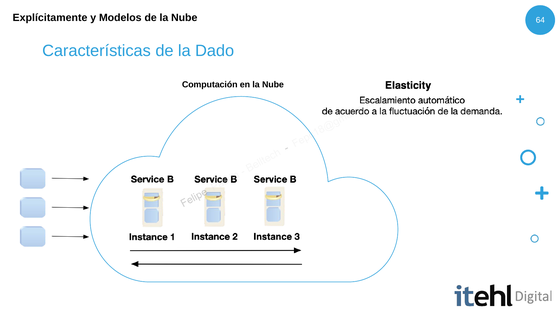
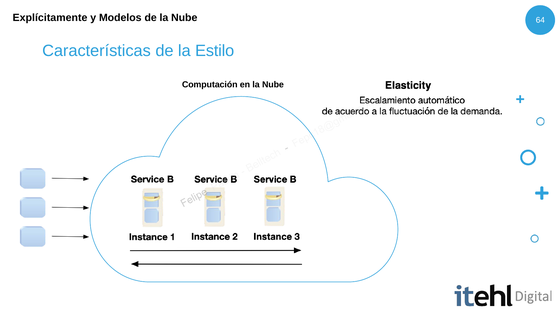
Dado: Dado -> Estilo
